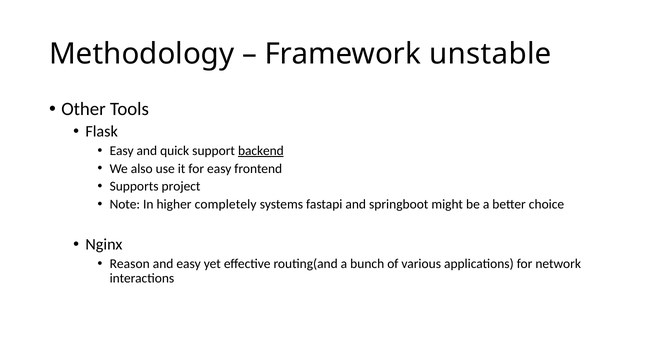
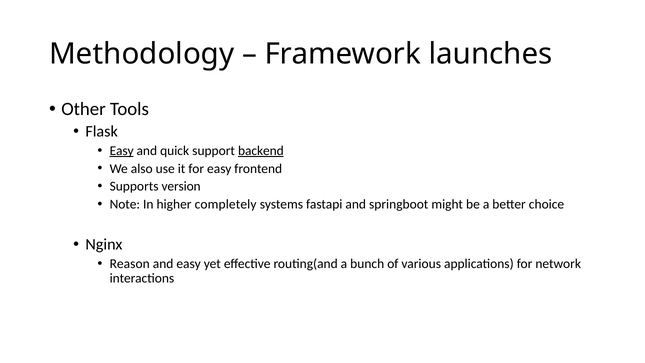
unstable: unstable -> launches
Easy at (122, 151) underline: none -> present
project: project -> version
